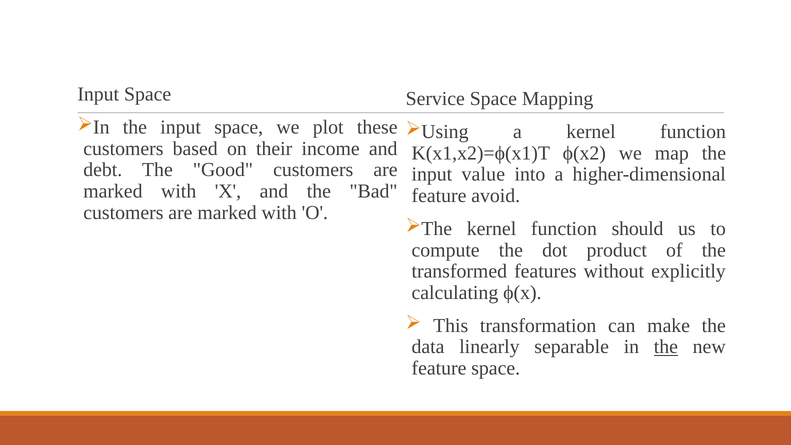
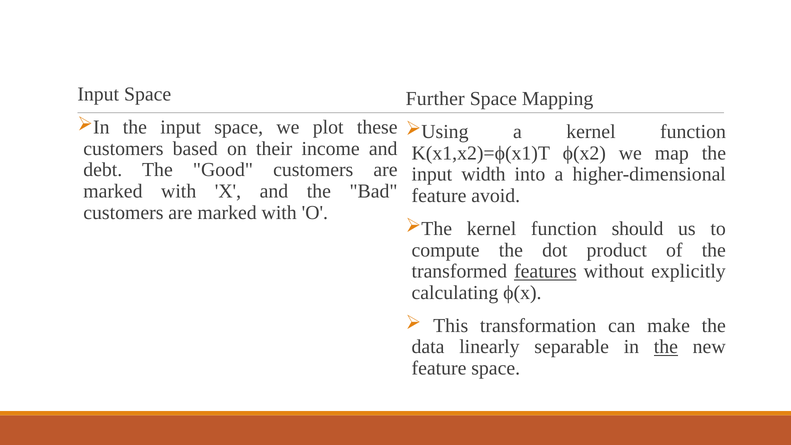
Service: Service -> Further
value: value -> width
features underline: none -> present
